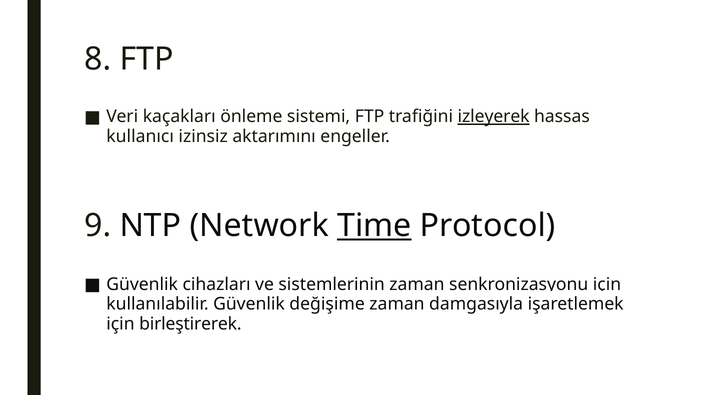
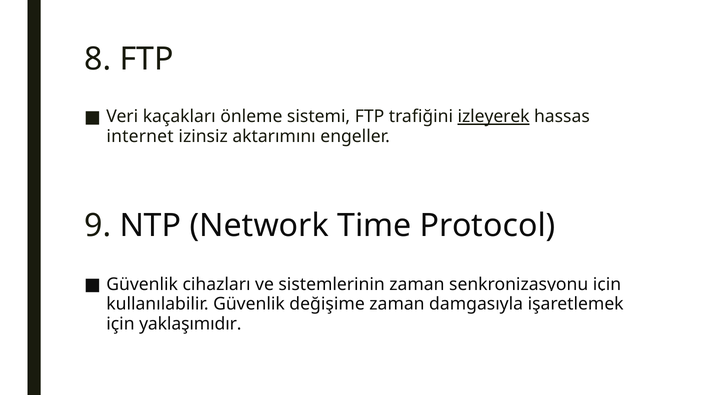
kullanıcı: kullanıcı -> internet
Time underline: present -> none
birleştirerek: birleştirerek -> yaklaşımıdır
